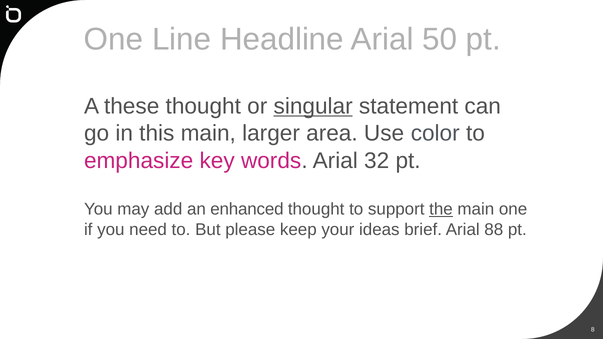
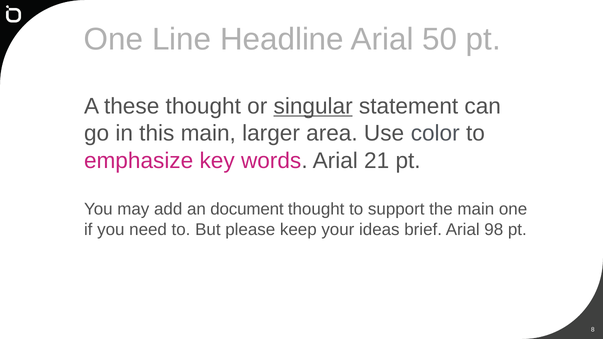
32: 32 -> 21
enhanced: enhanced -> document
the underline: present -> none
88: 88 -> 98
